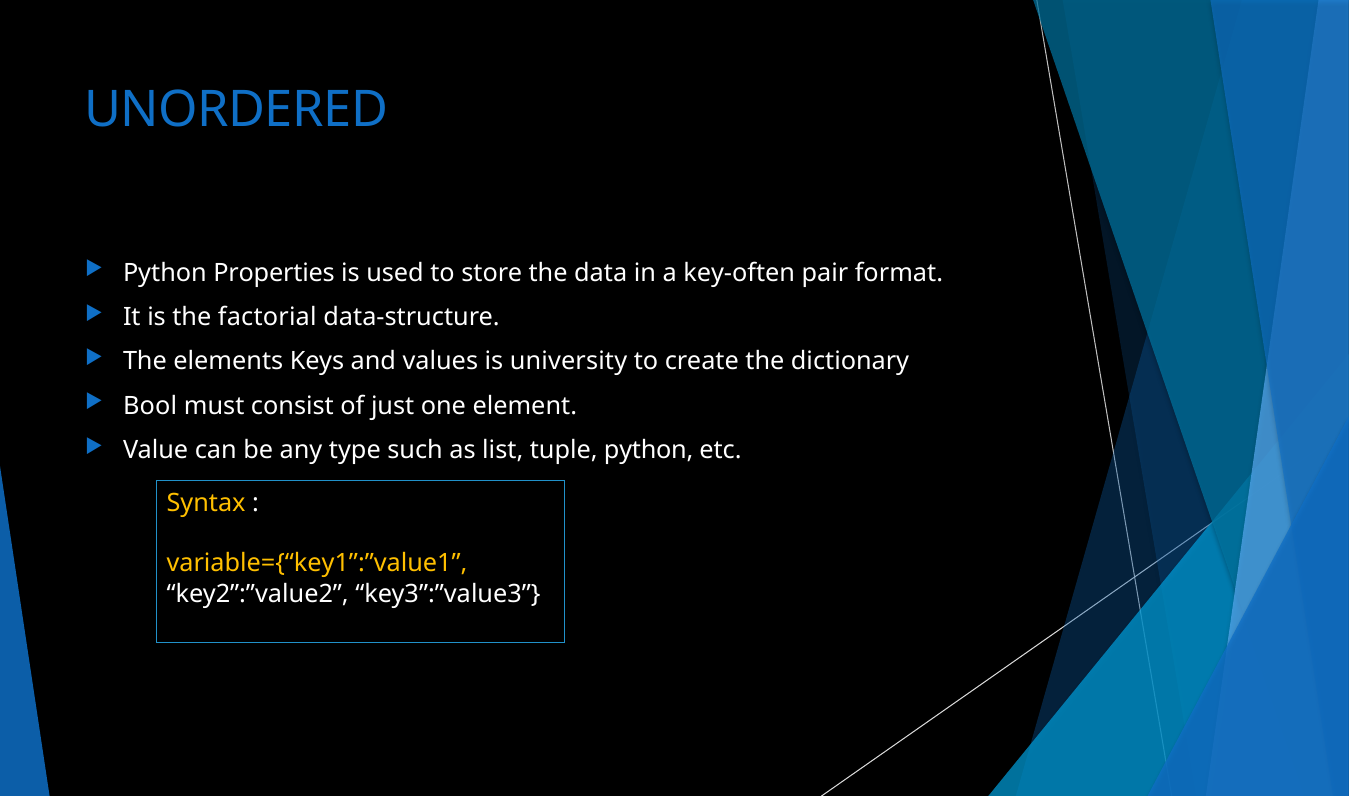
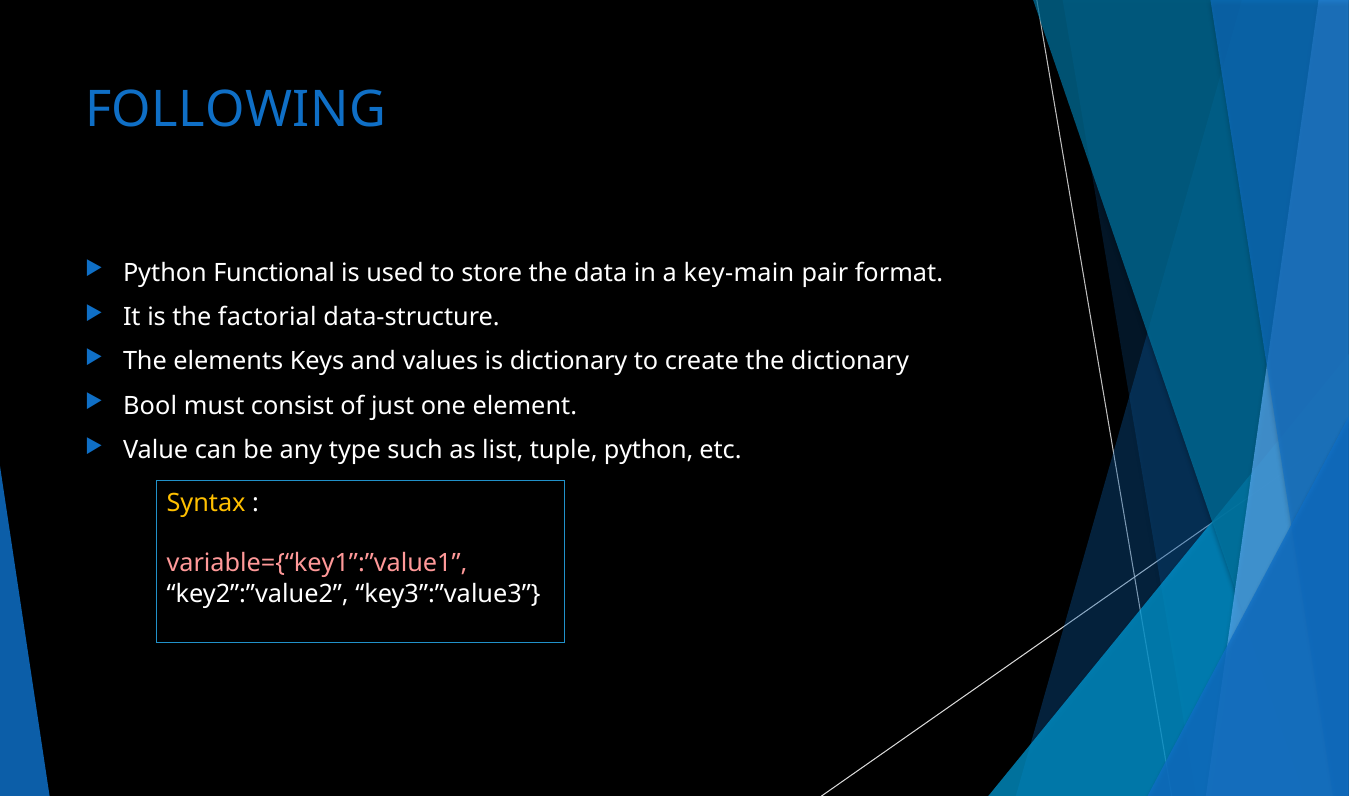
UNORDERED: UNORDERED -> FOLLOWING
Properties: Properties -> Functional
key-often: key-often -> key-main
is university: university -> dictionary
variable={“key1”:”value1 colour: yellow -> pink
